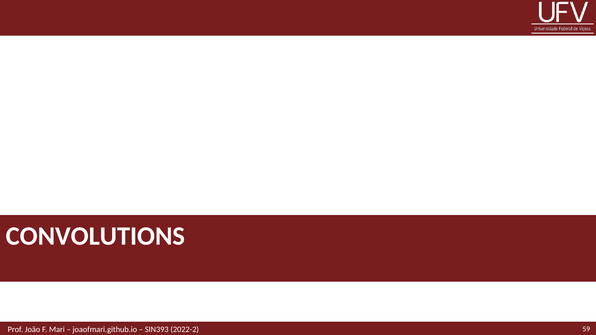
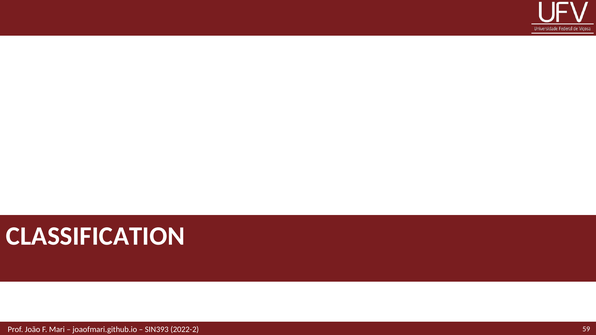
CONVOLUTIONS: CONVOLUTIONS -> CLASSIFICATION
